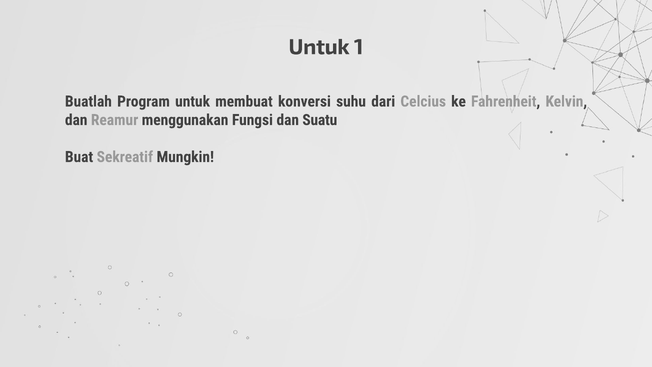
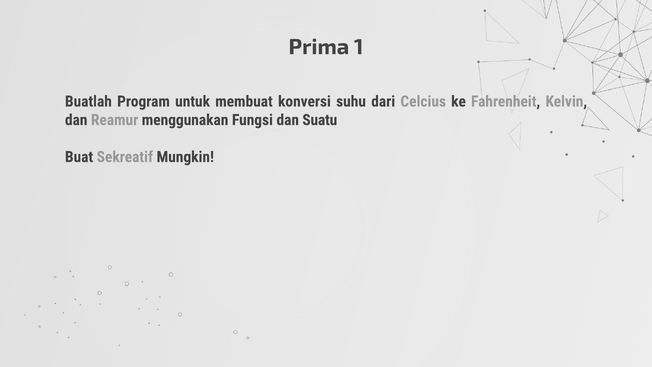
Untuk at (319, 47): Untuk -> Prima
